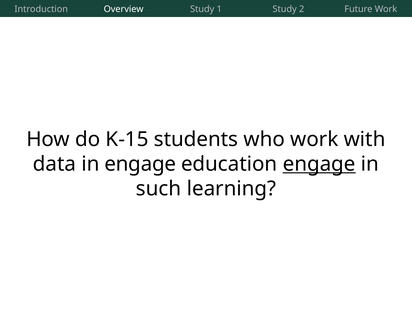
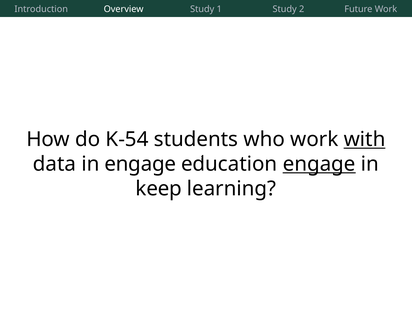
K-15: K-15 -> K-54
with underline: none -> present
such: such -> keep
